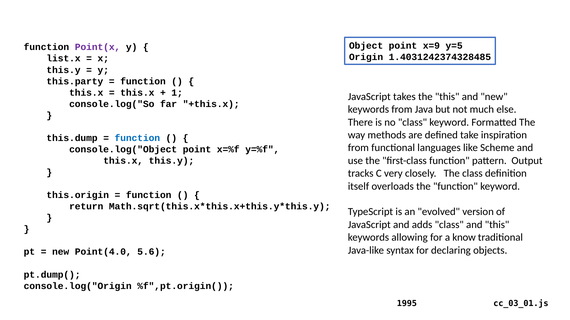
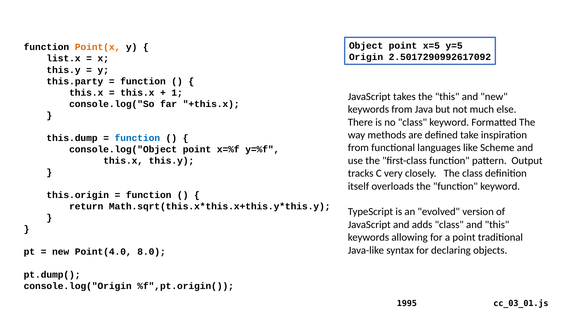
x=9: x=9 -> x=5
Point(x colour: purple -> orange
1.4031242374328485: 1.4031242374328485 -> 2.5017290992617092
a know: know -> point
5.6: 5.6 -> 8.0
